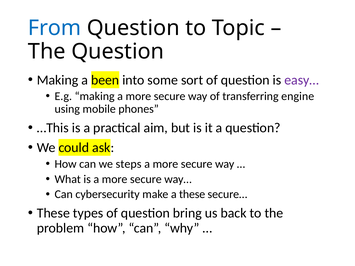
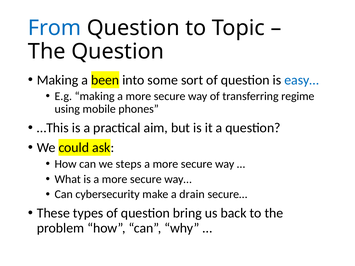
easy… colour: purple -> blue
engine: engine -> regime
a these: these -> drain
